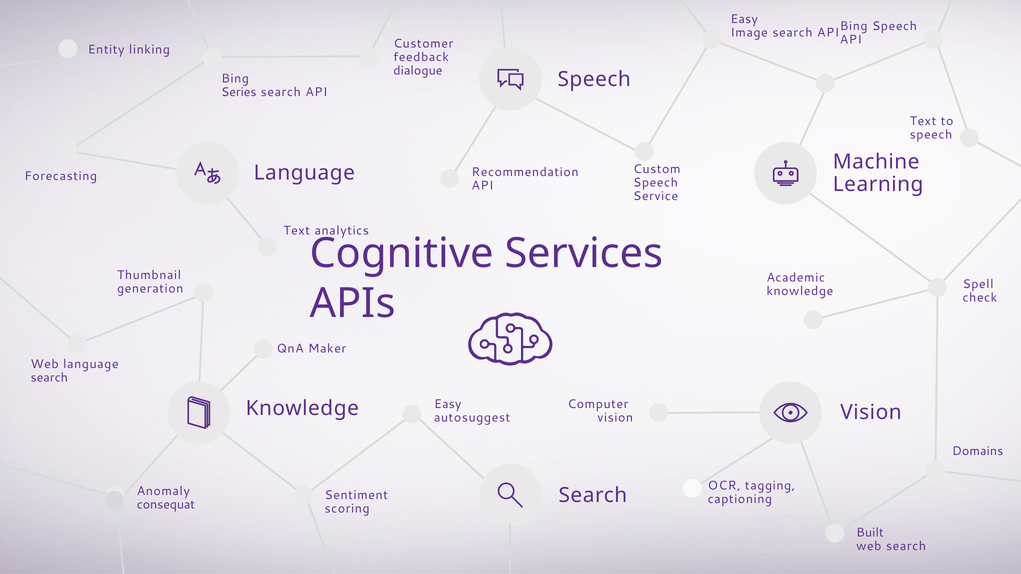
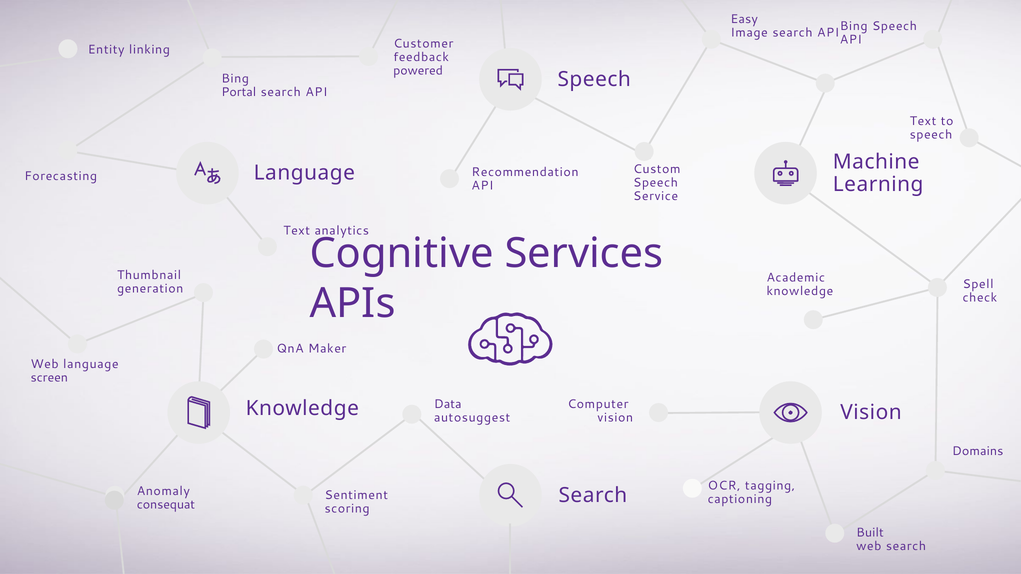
dialogue: dialogue -> powered
Series: Series -> Portal
search at (49, 378): search -> screen
Easy at (448, 404): Easy -> Data
